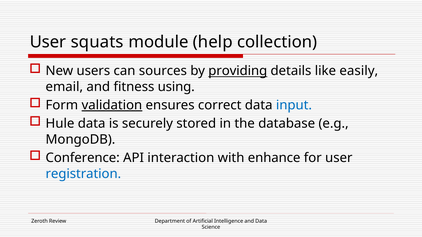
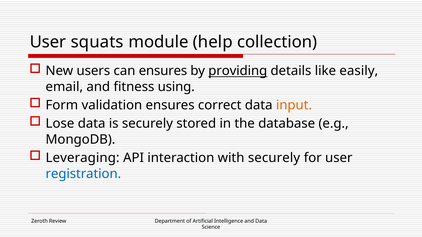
can sources: sources -> ensures
validation underline: present -> none
input colour: blue -> orange
Hule: Hule -> Lose
Conference: Conference -> Leveraging
with enhance: enhance -> securely
